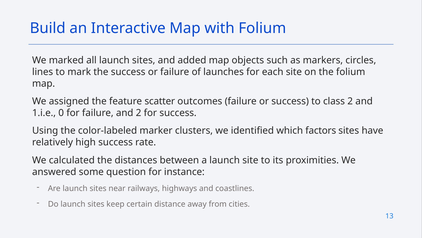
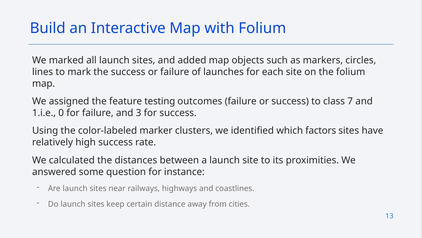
scatter: scatter -> testing
class 2: 2 -> 7
and 2: 2 -> 3
